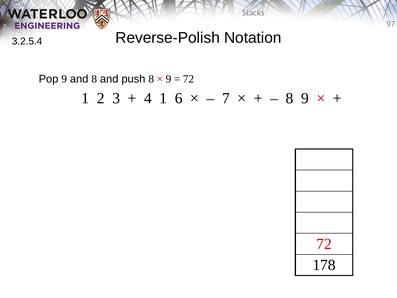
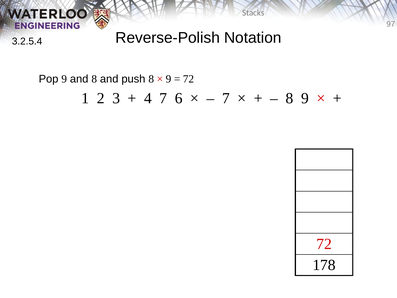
4 1: 1 -> 7
